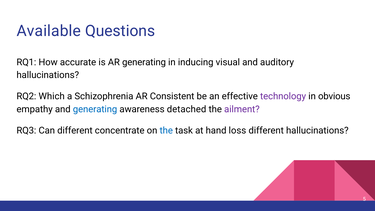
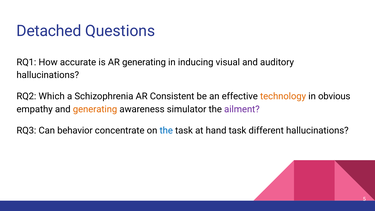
Available: Available -> Detached
technology colour: purple -> orange
generating at (95, 109) colour: blue -> orange
detached: detached -> simulator
Can different: different -> behavior
hand loss: loss -> task
